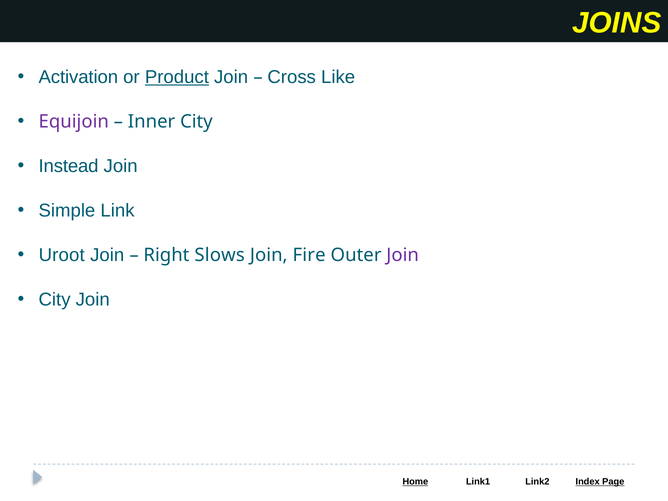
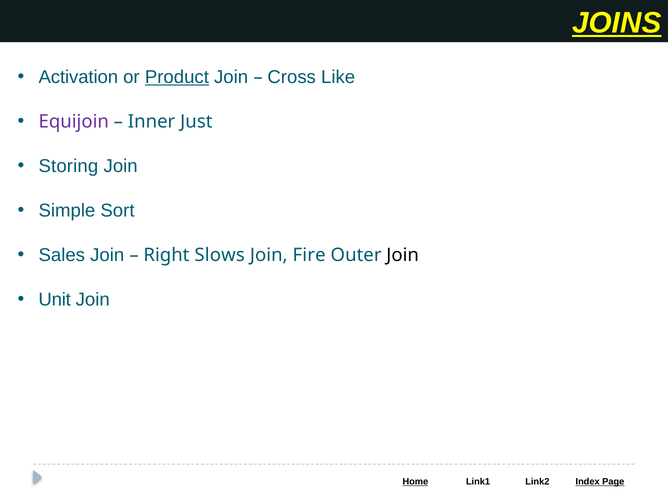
JOINS underline: none -> present
Inner City: City -> Just
Instead: Instead -> Storing
Link: Link -> Sort
Uroot: Uroot -> Sales
Join at (403, 255) colour: purple -> black
City at (55, 300): City -> Unit
